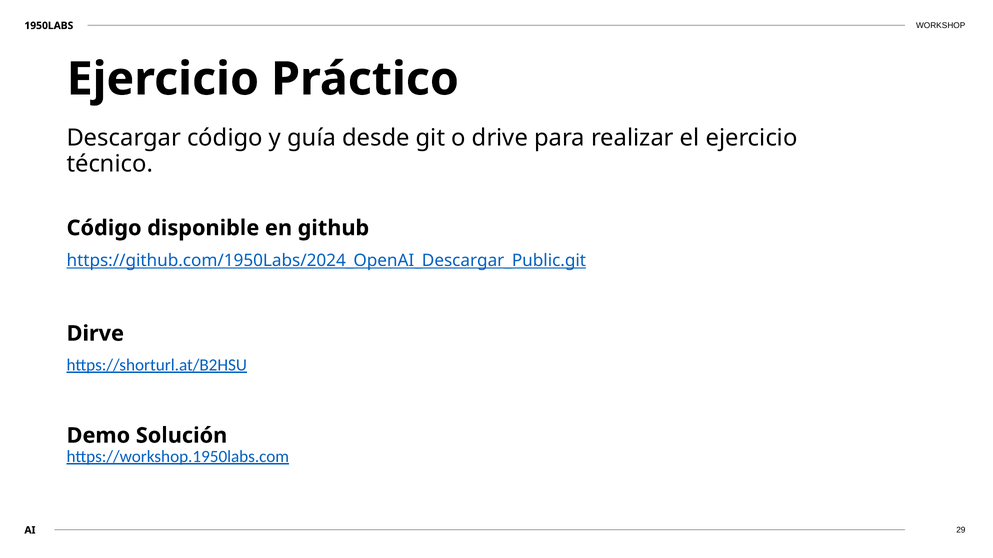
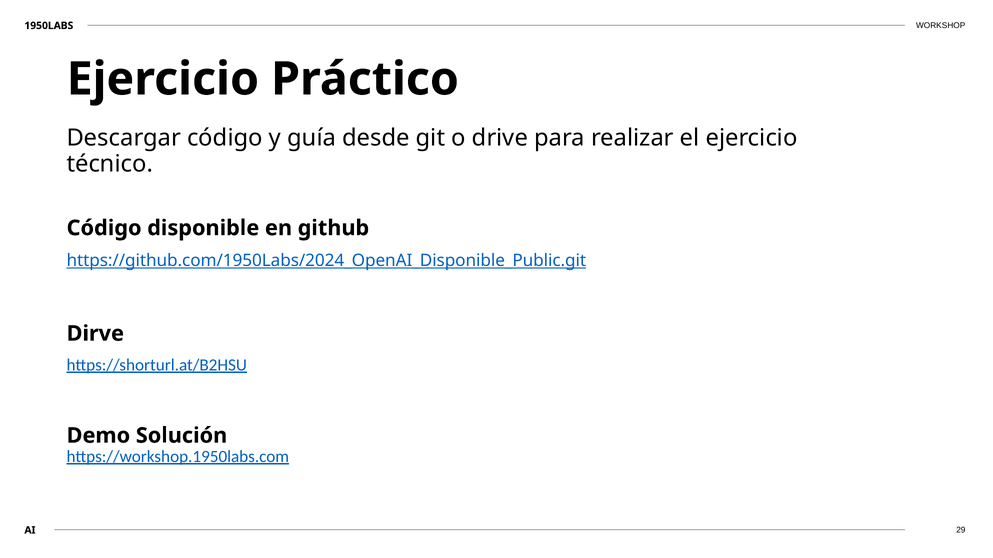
https://github.com/1950Labs/2024_OpenAI_Descargar_Public.git: https://github.com/1950Labs/2024_OpenAI_Descargar_Public.git -> https://github.com/1950Labs/2024_OpenAI_Disponible_Public.git
